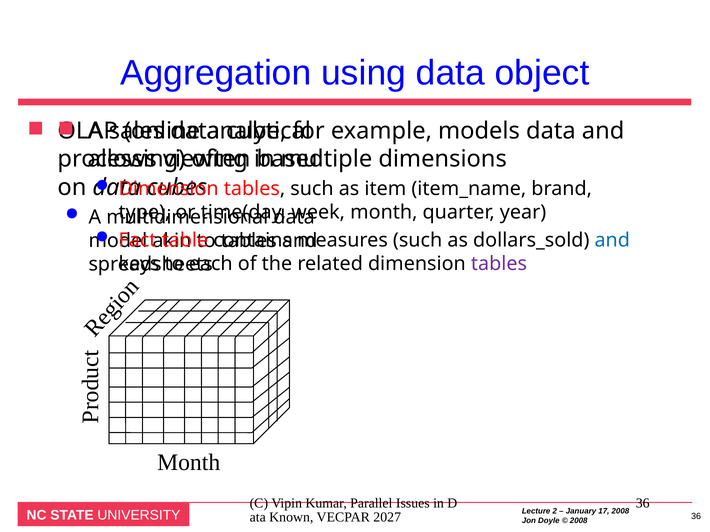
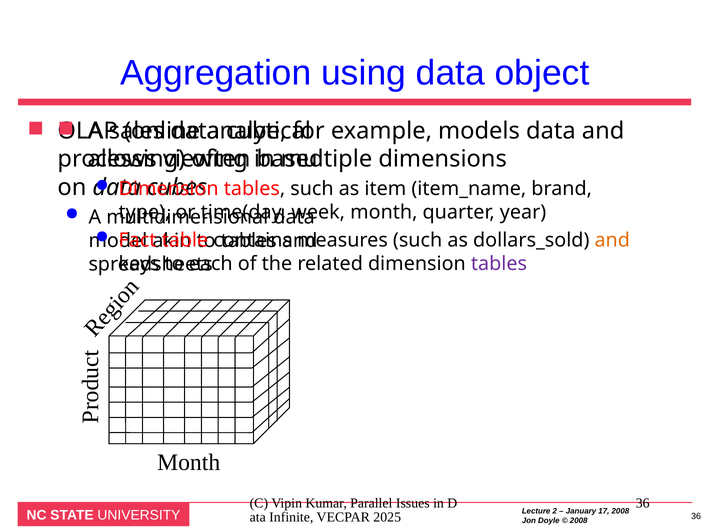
and at (612, 240) colour: blue -> orange
Known: Known -> Infinite
2027: 2027 -> 2025
